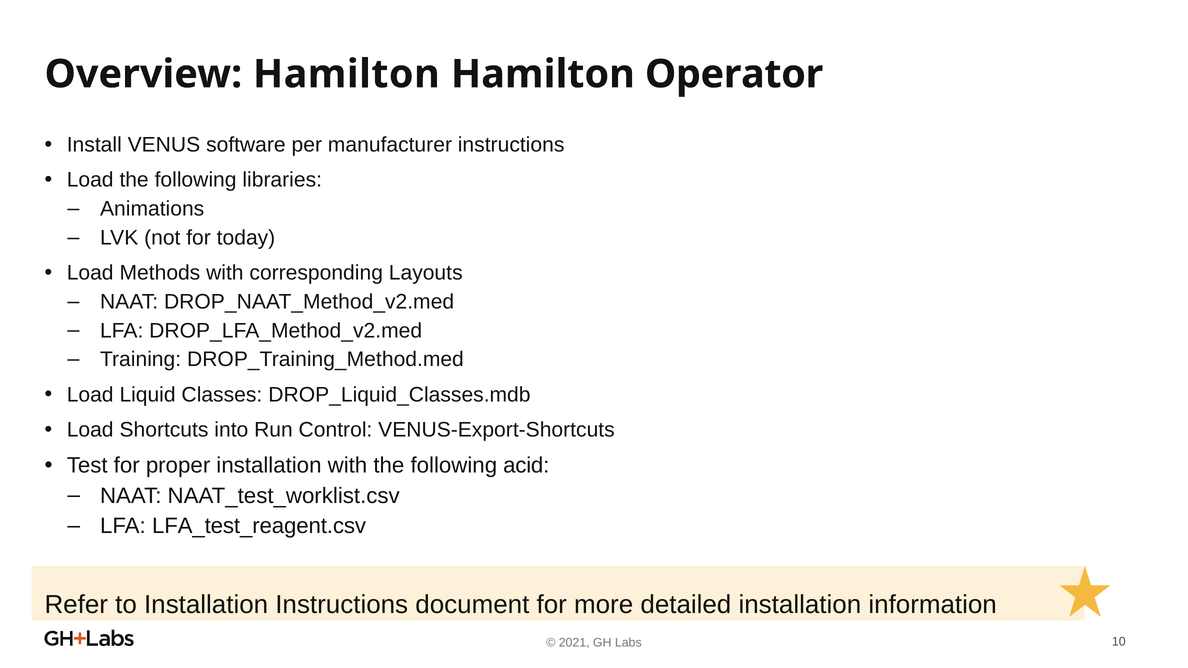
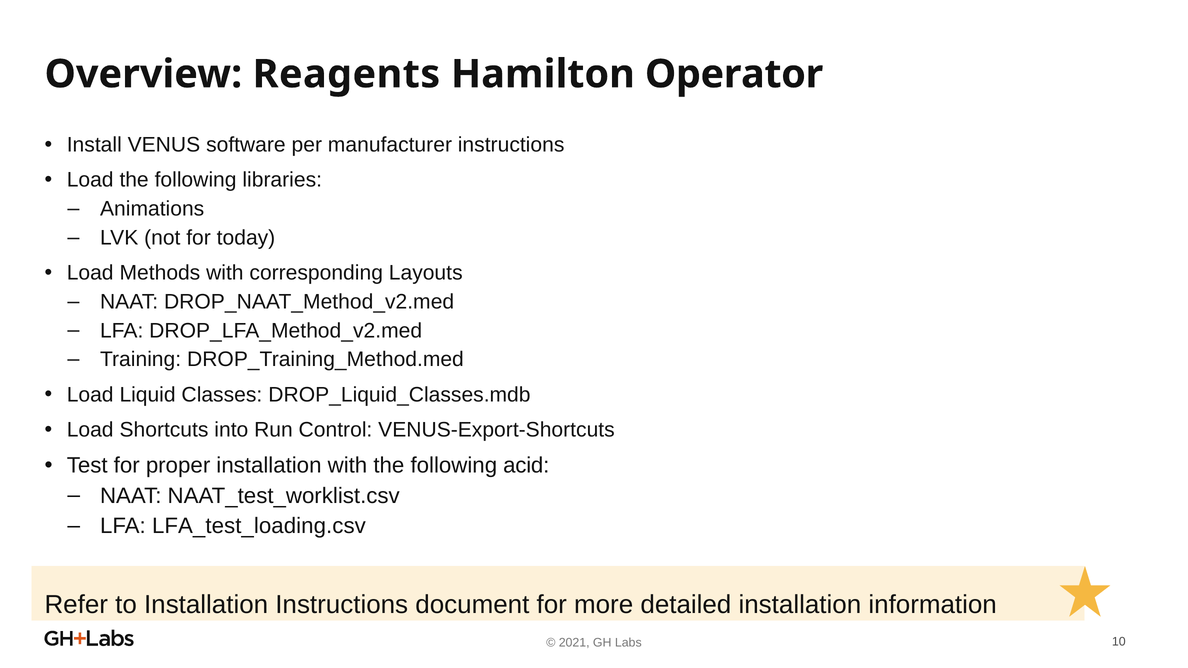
Overview Hamilton: Hamilton -> Reagents
LFA_test_reagent.csv: LFA_test_reagent.csv -> LFA_test_loading.csv
